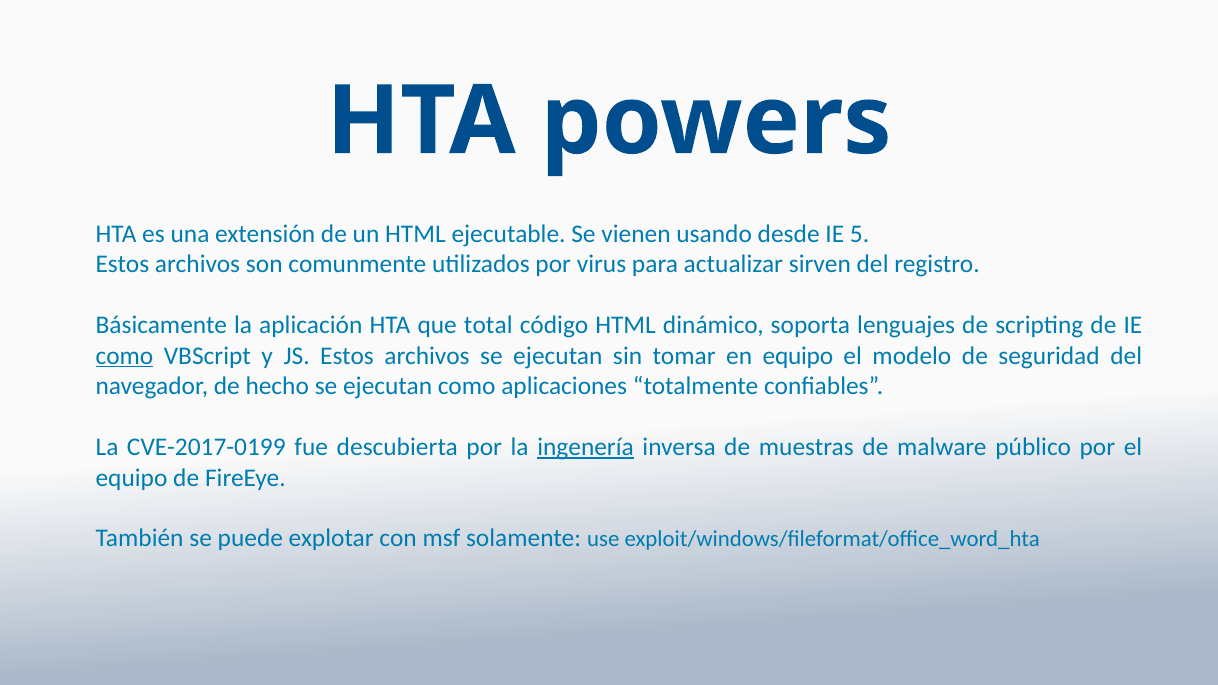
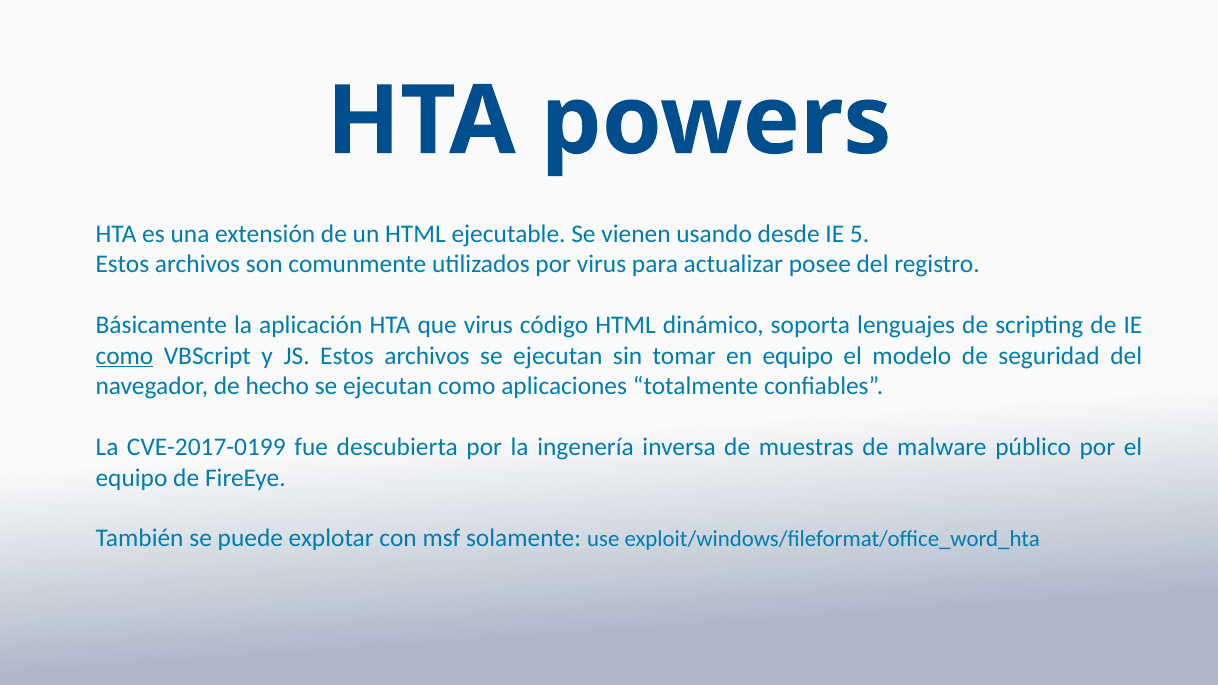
sirven: sirven -> posee
que total: total -> virus
ingenería underline: present -> none
